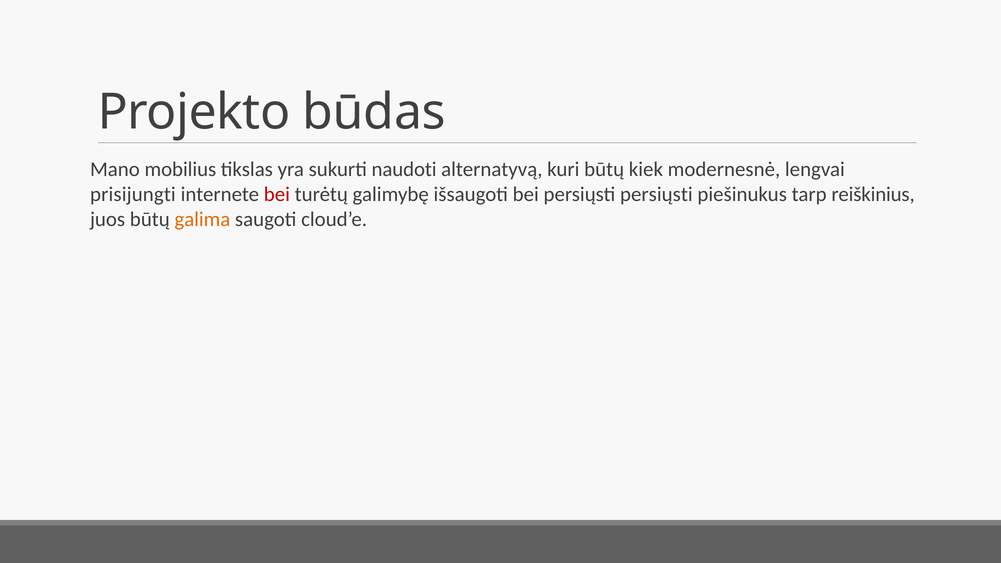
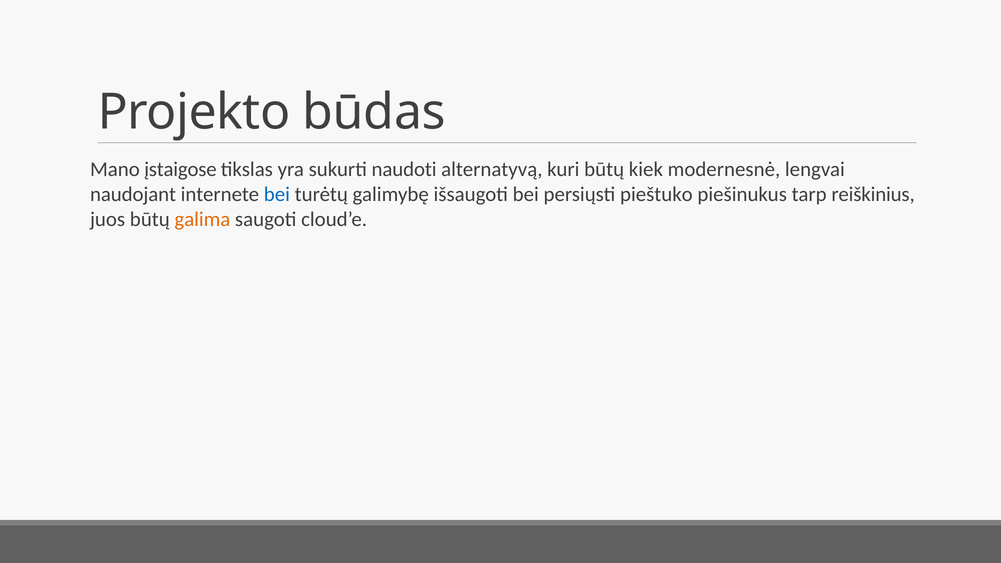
mobilius: mobilius -> įstaigose
prisijungti: prisijungti -> naudojant
bei at (277, 194) colour: red -> blue
persiųsti persiųsti: persiųsti -> pieštuko
